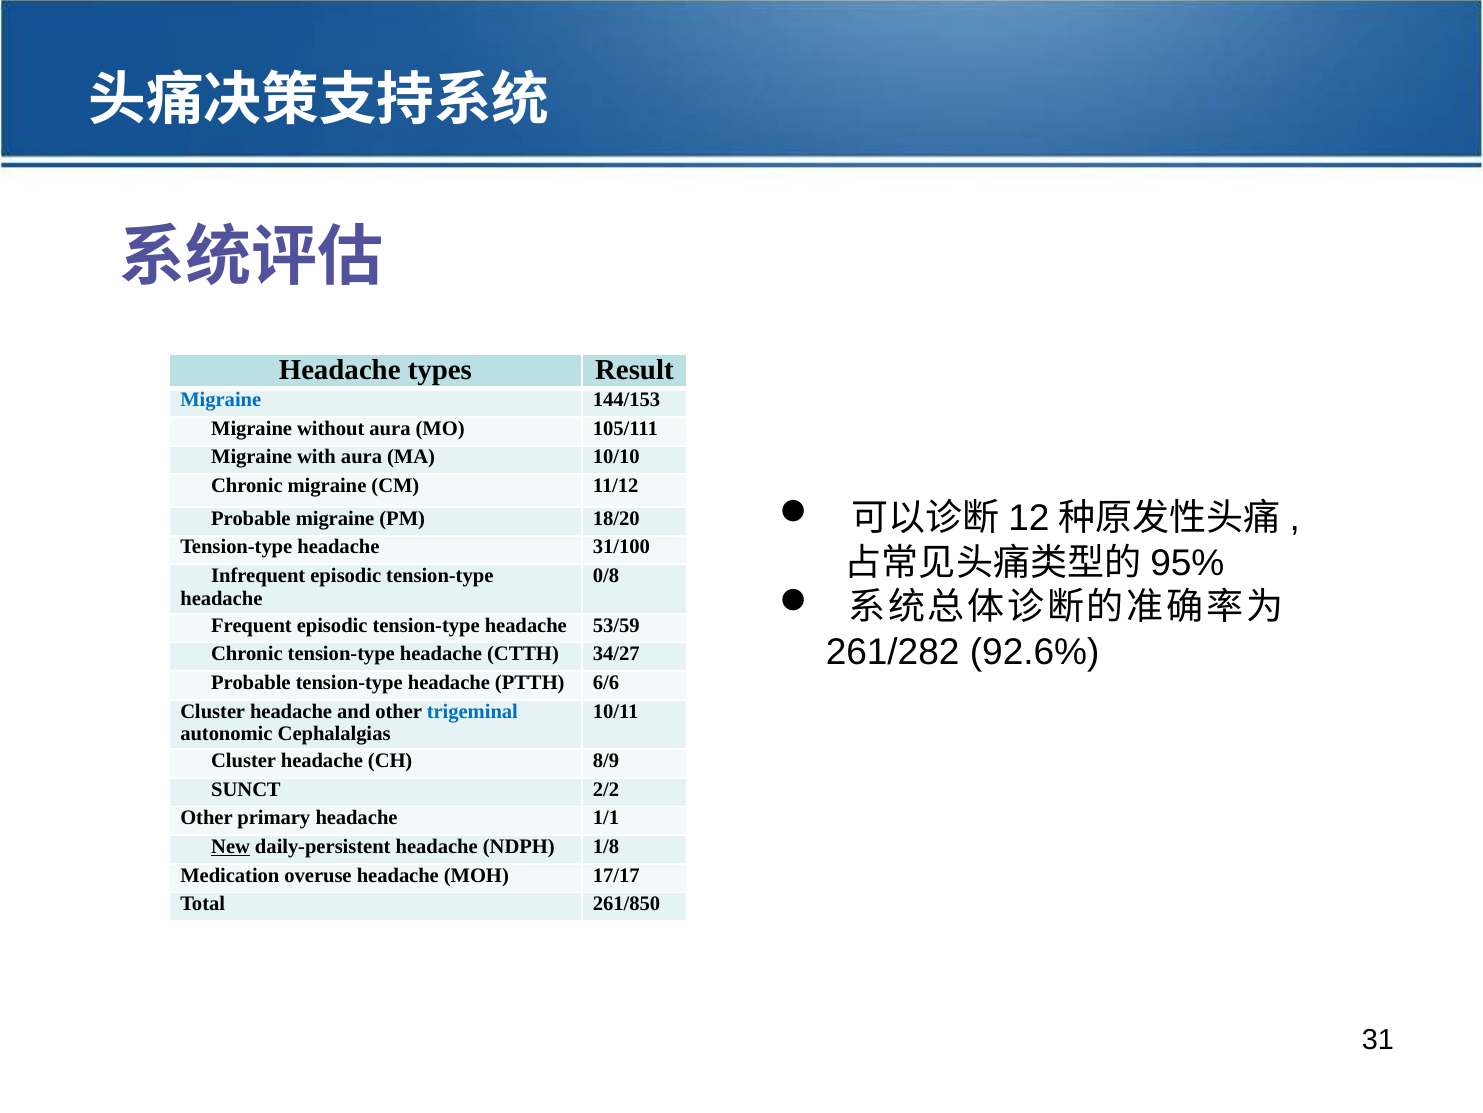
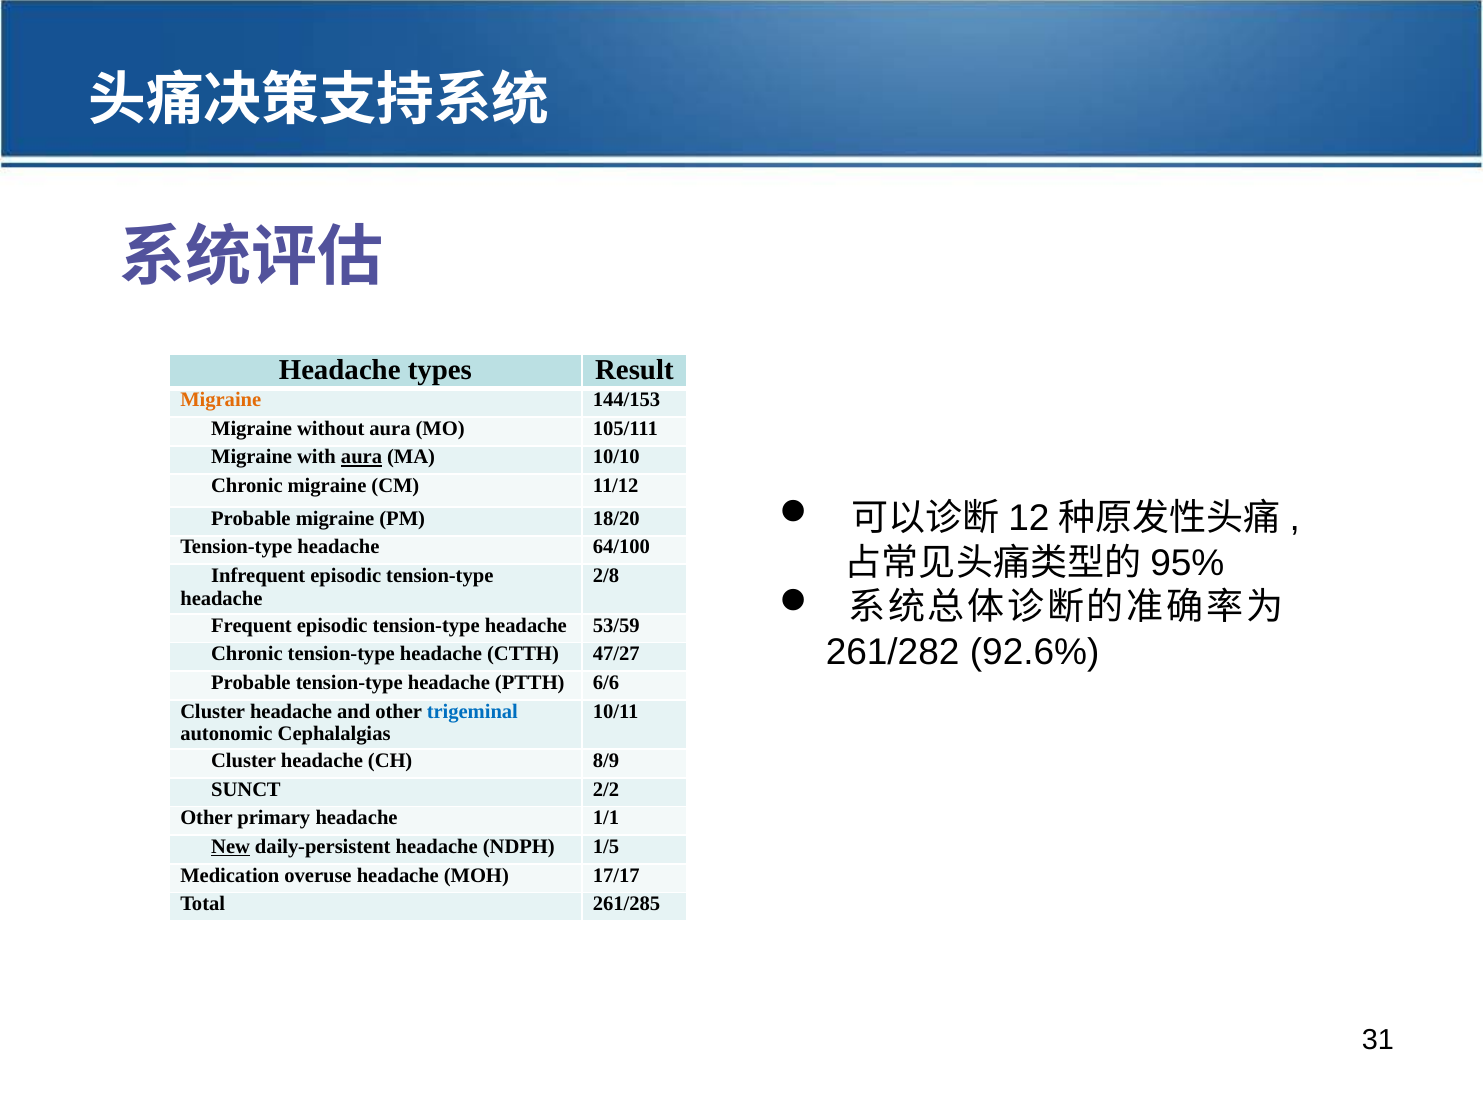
Migraine at (221, 400) colour: blue -> orange
aura at (362, 457) underline: none -> present
31/100: 31/100 -> 64/100
0/8: 0/8 -> 2/8
34/27: 34/27 -> 47/27
1/8: 1/8 -> 1/5
261/850: 261/850 -> 261/285
